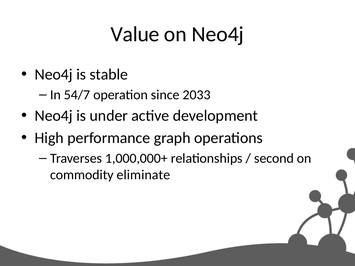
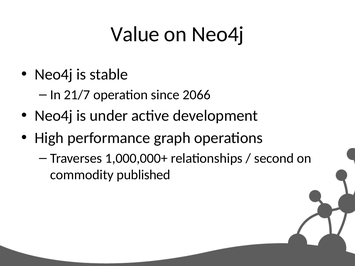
54/7: 54/7 -> 21/7
2033: 2033 -> 2066
eliminate: eliminate -> published
